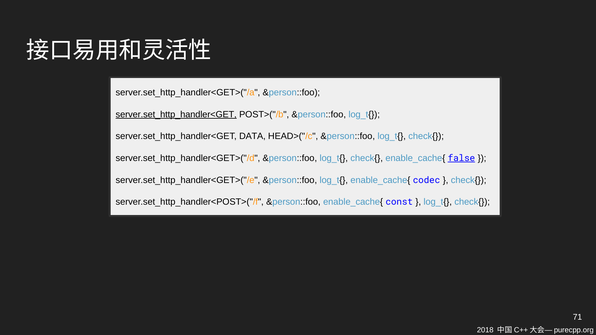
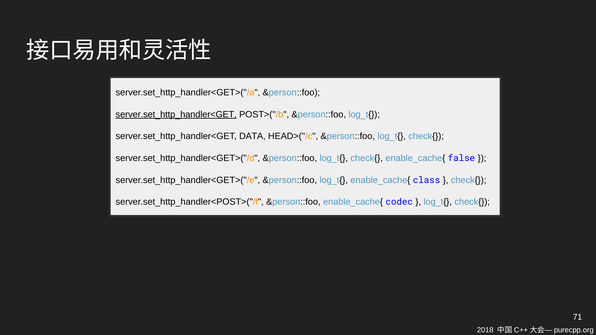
false underline: present -> none
codec: codec -> class
const: const -> codec
